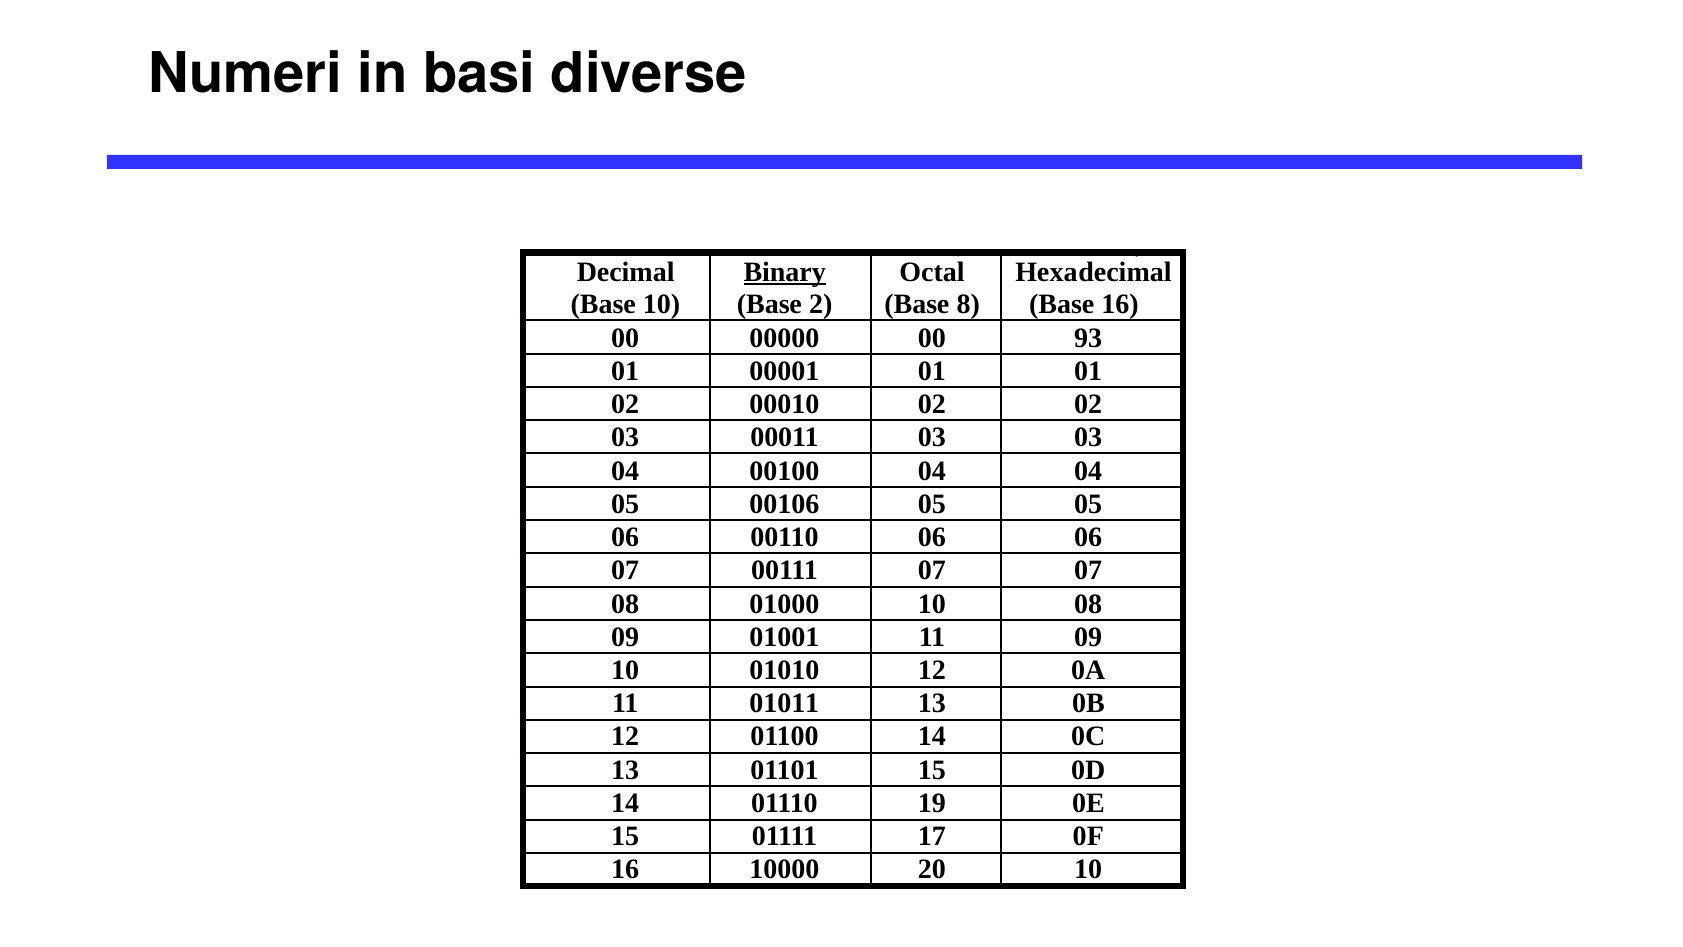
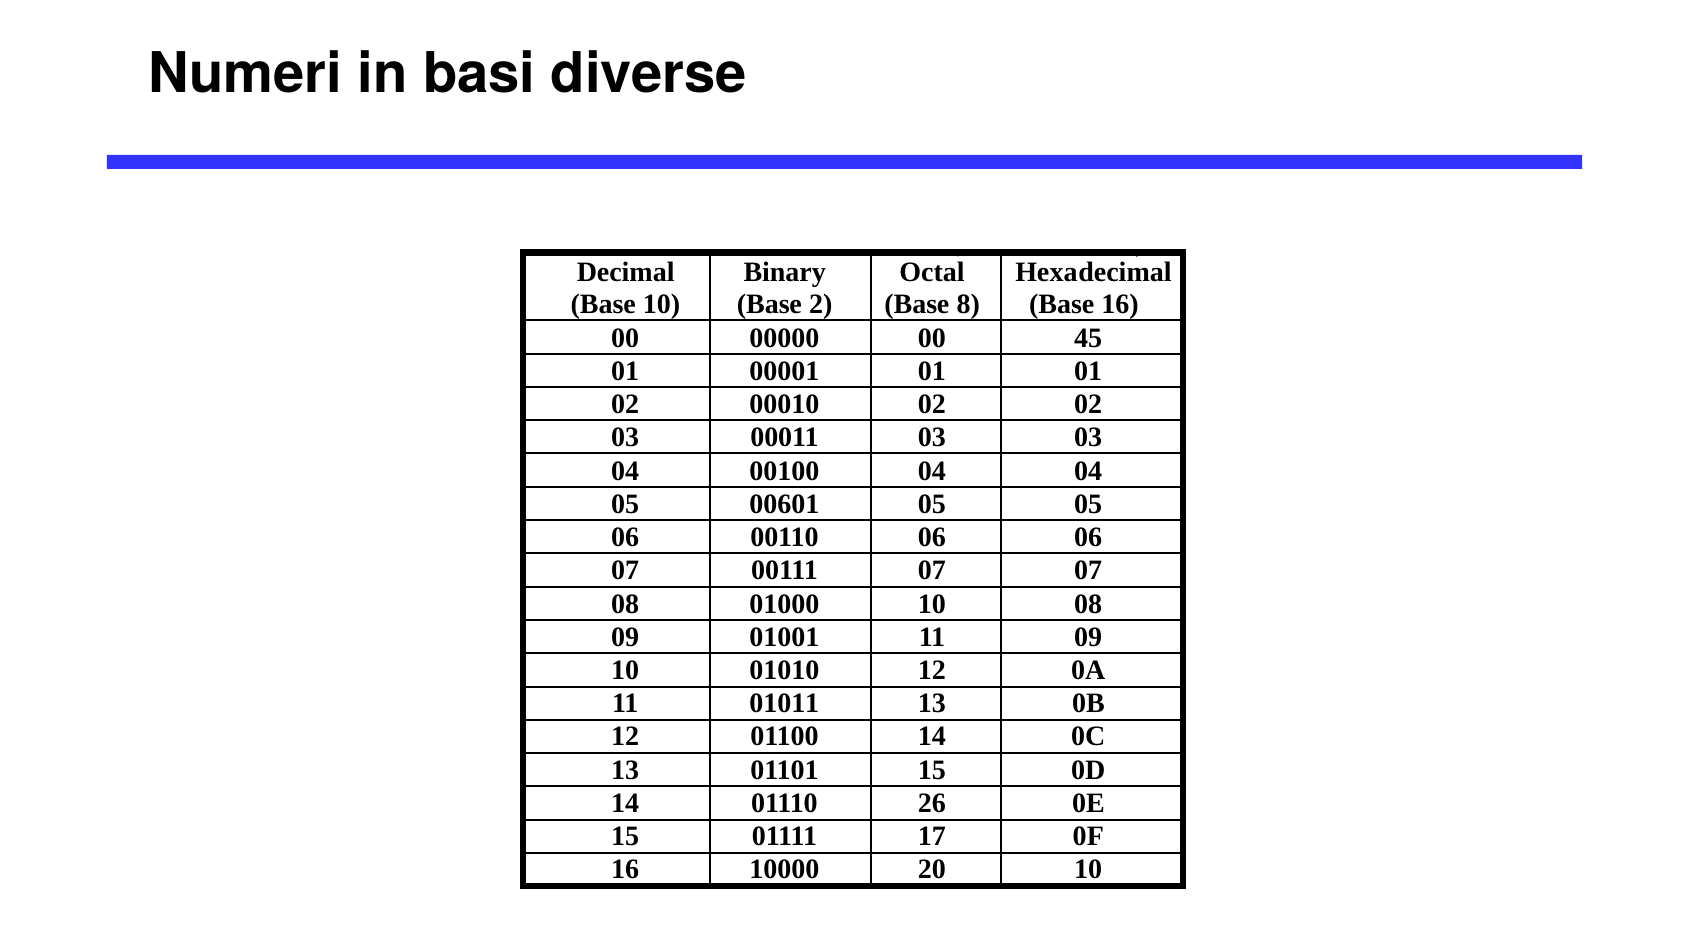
Binary underline: present -> none
93: 93 -> 45
00106: 00106 -> 00601
19: 19 -> 26
